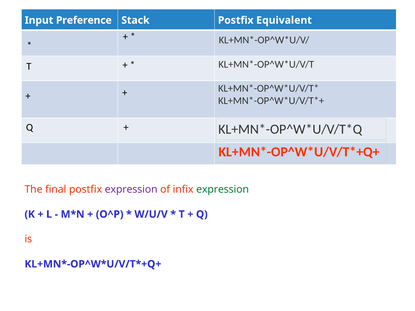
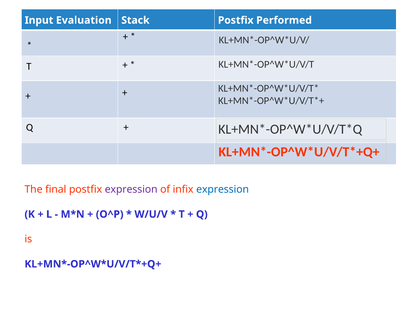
Preference: Preference -> Evaluation
Equivalent: Equivalent -> Performed
expression at (223, 190) colour: green -> blue
